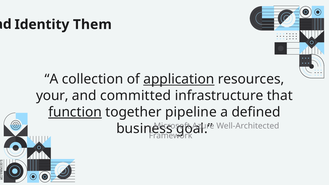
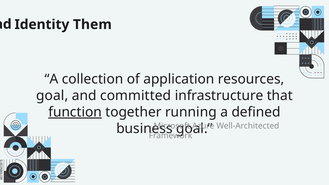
application underline: present -> none
your at (52, 96): your -> goal
pipeline: pipeline -> running
